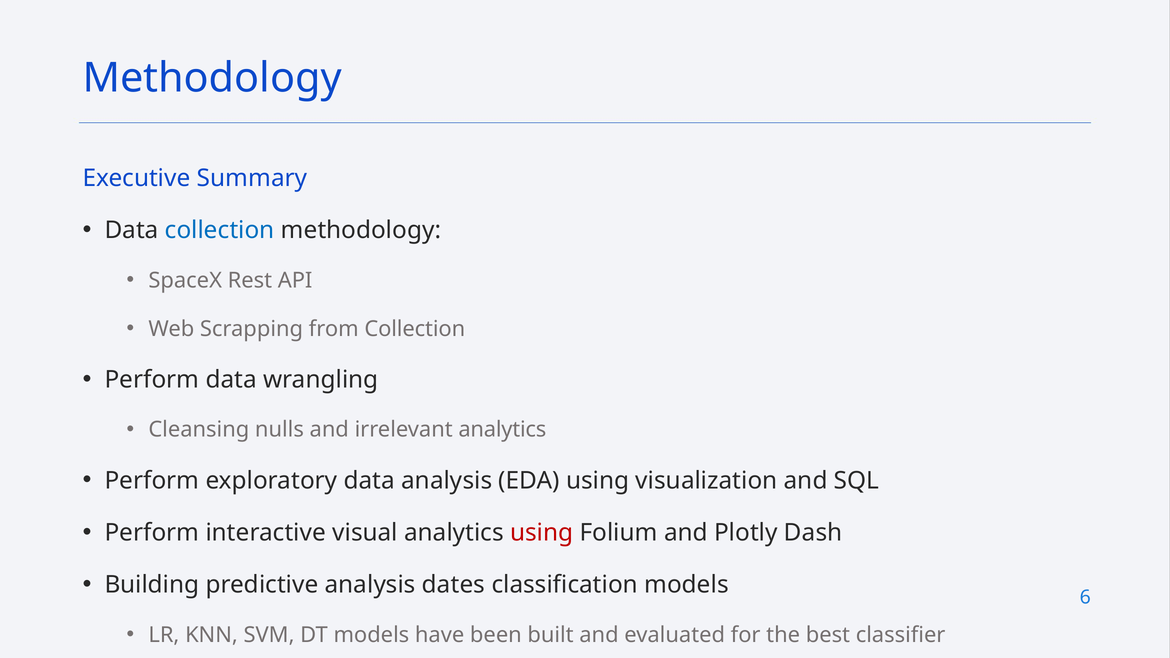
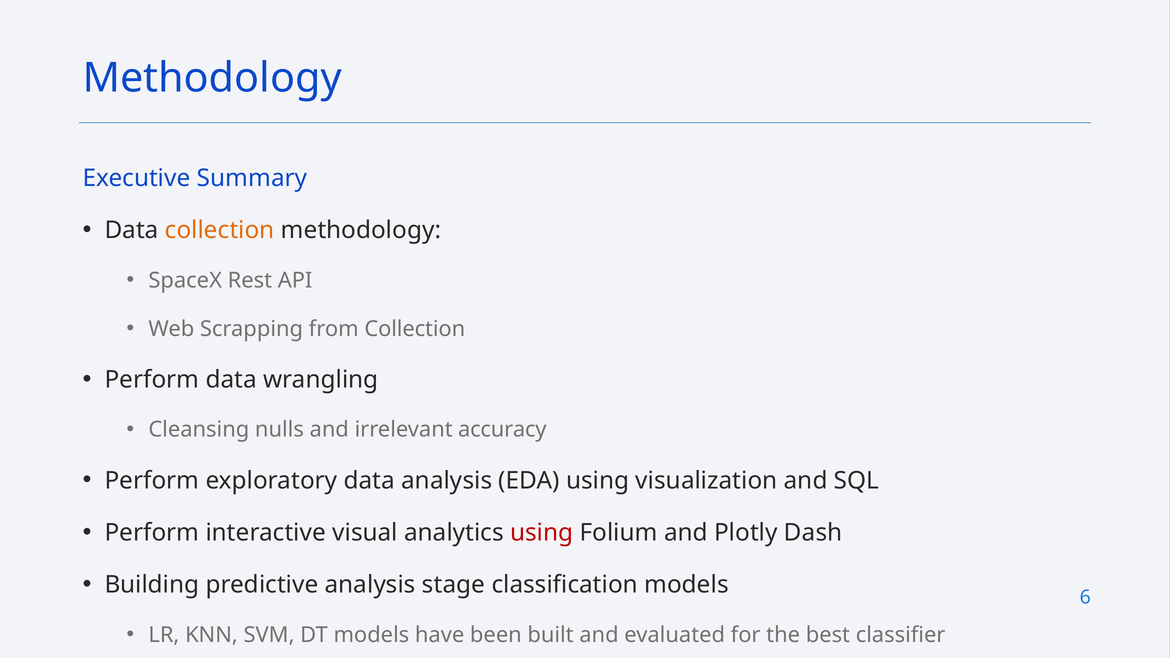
collection at (220, 230) colour: blue -> orange
irrelevant analytics: analytics -> accuracy
dates: dates -> stage
